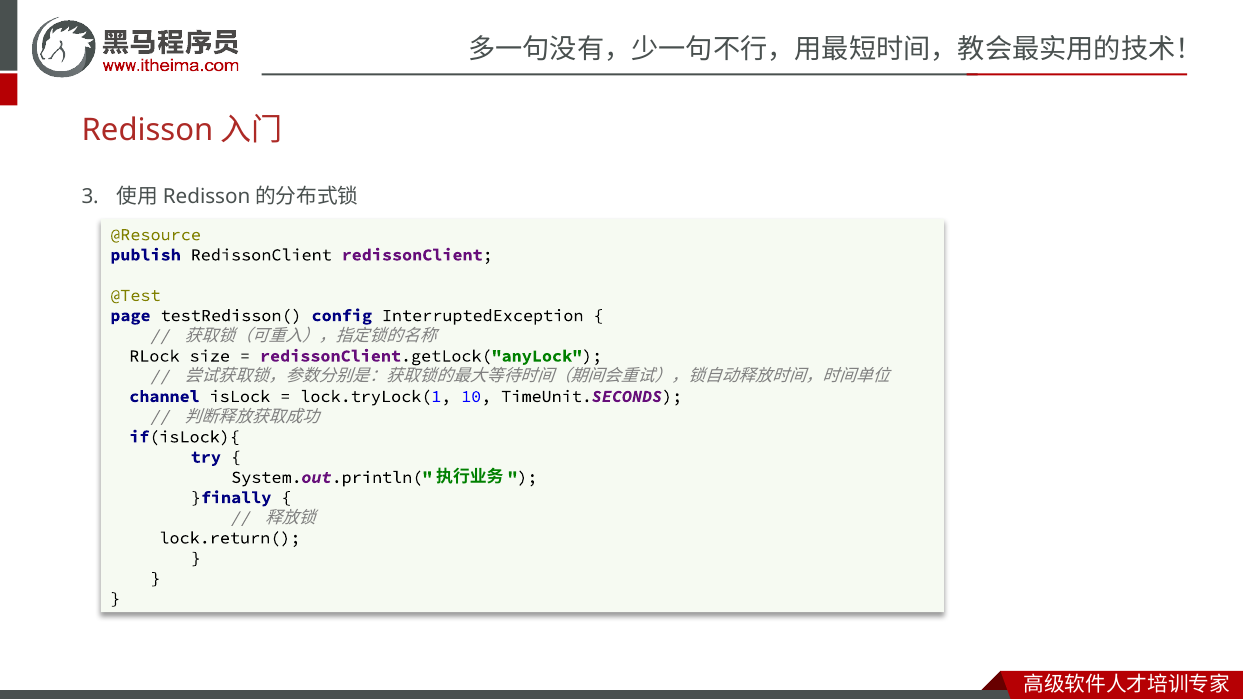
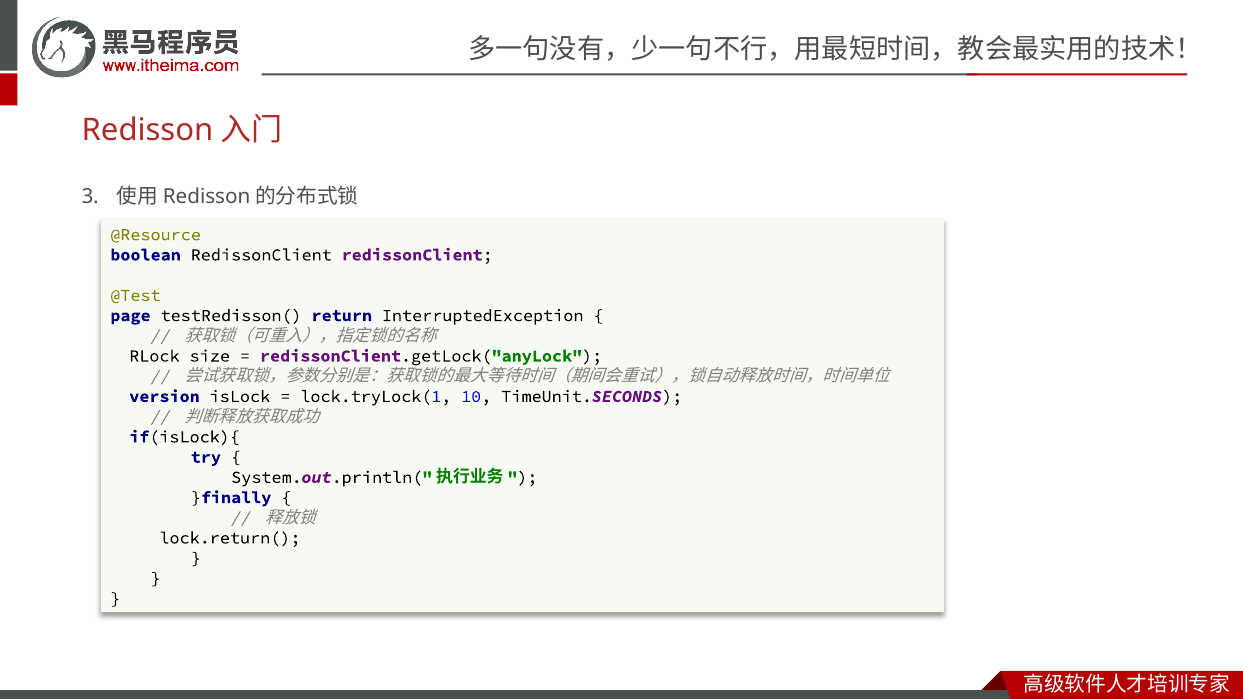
publish: publish -> boolean
config: config -> return
channel: channel -> version
